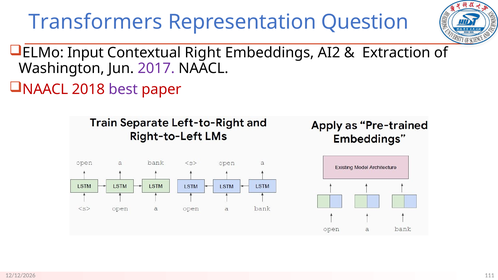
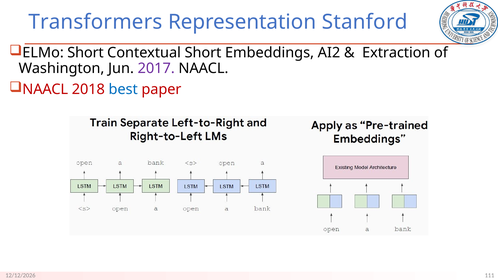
Question: Question -> Stanford
ELMo Input: Input -> Short
Contextual Right: Right -> Short
best colour: purple -> blue
